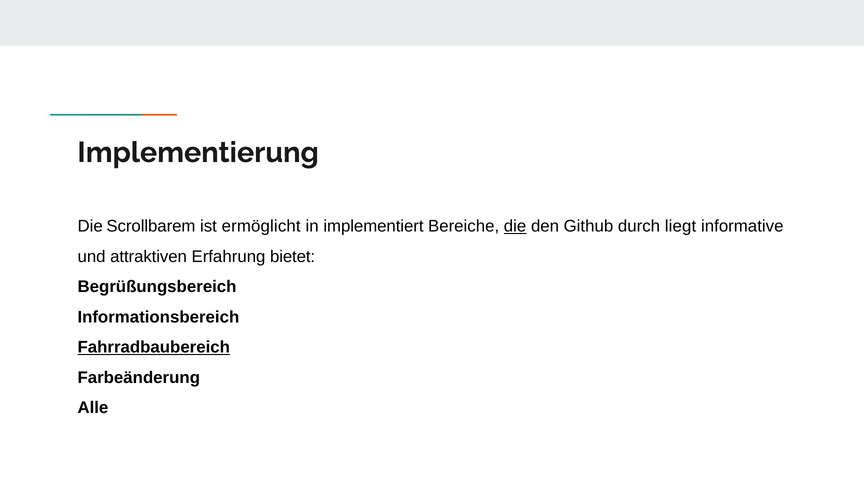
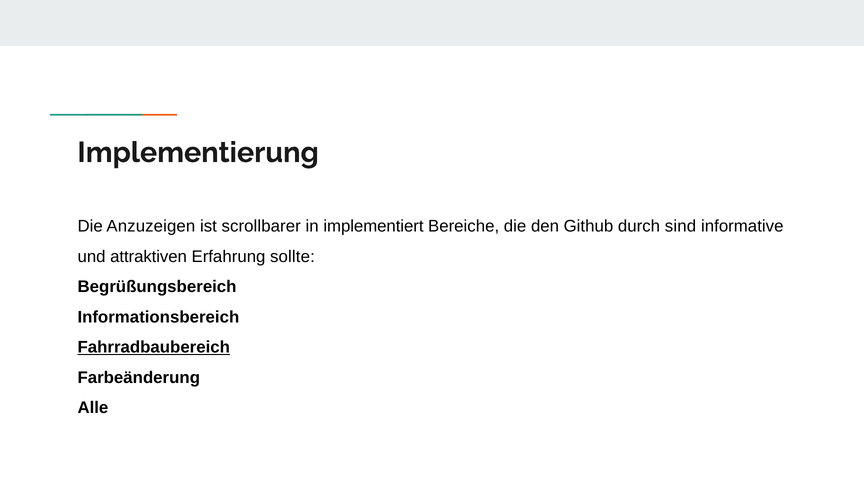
Scrollbarem: Scrollbarem -> Anzuzeigen
ermöglicht: ermöglicht -> scrollbarer
die at (515, 226) underline: present -> none
liegt: liegt -> sind
bietet: bietet -> sollte
